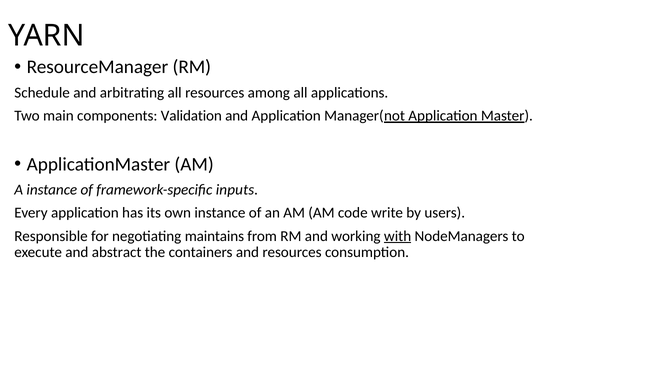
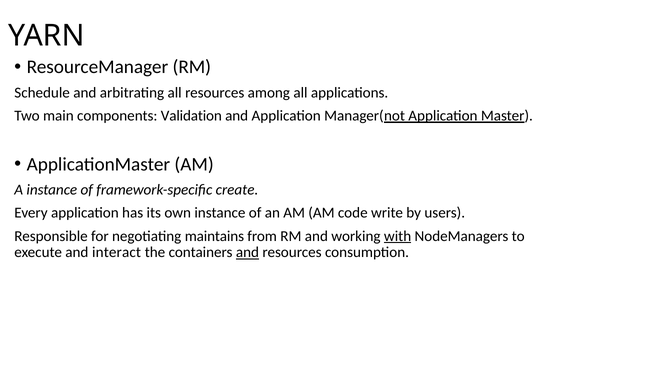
inputs: inputs -> create
abstract: abstract -> interact
and at (247, 253) underline: none -> present
